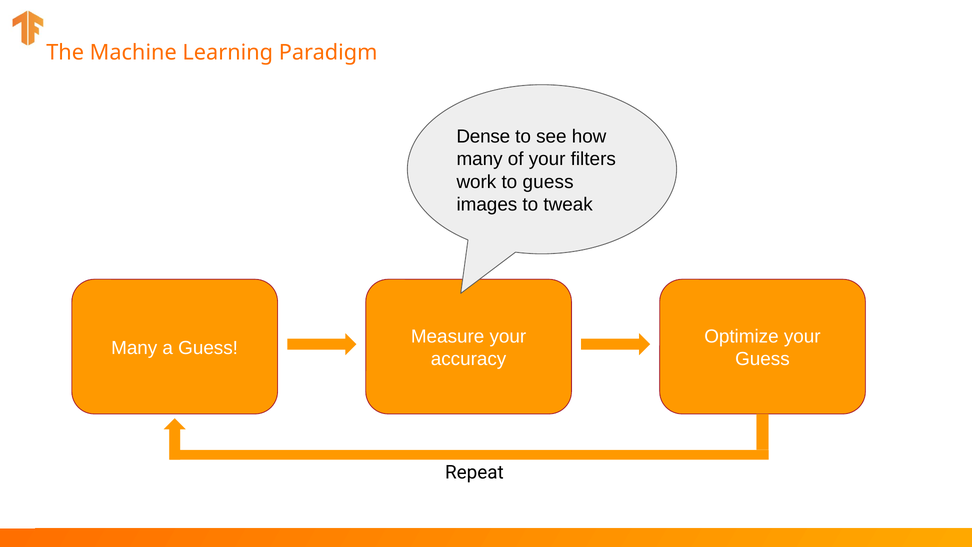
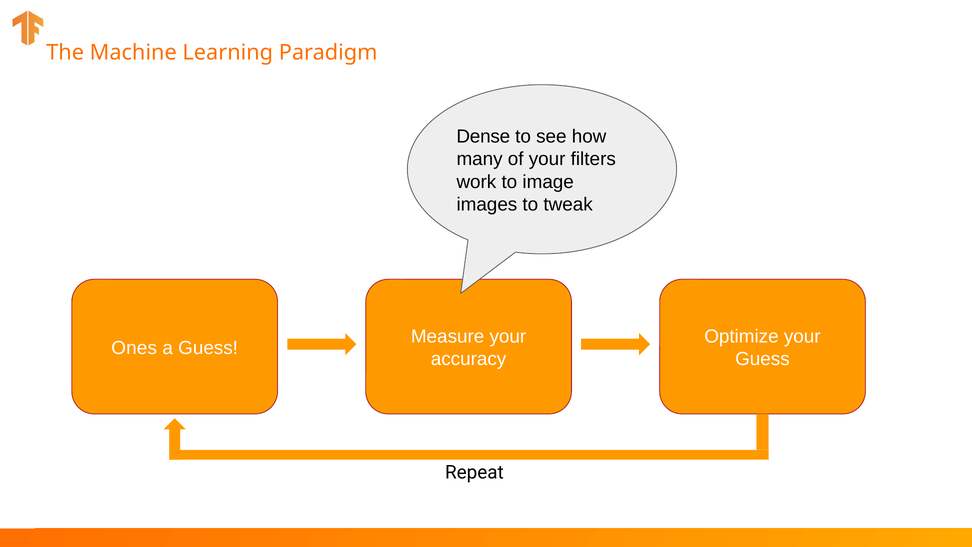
to guess: guess -> image
Many at (134, 348): Many -> Ones
